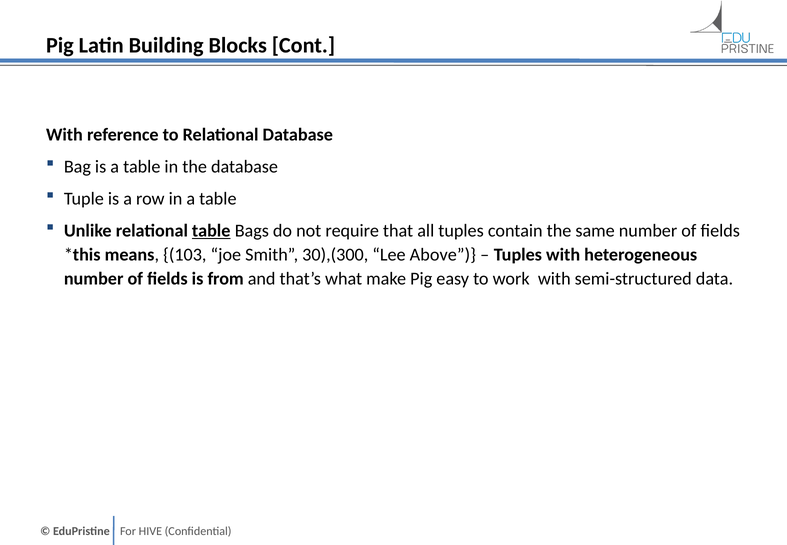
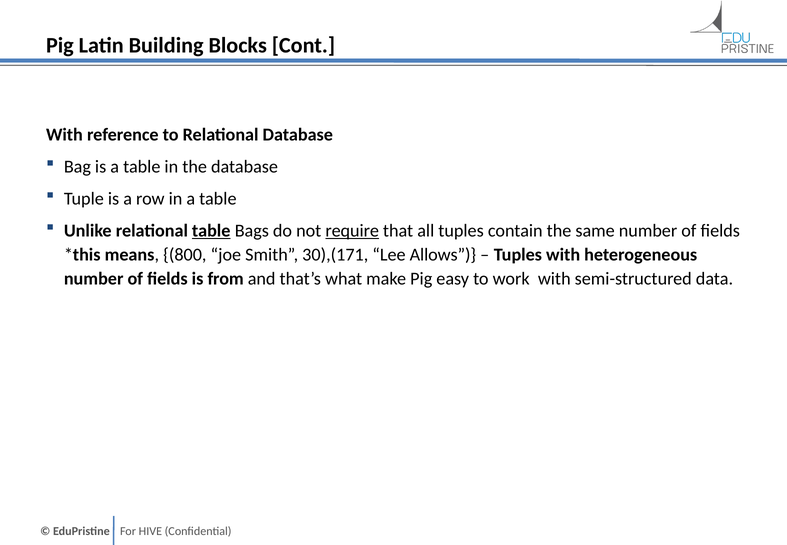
require underline: none -> present
103: 103 -> 800
30),(300: 30),(300 -> 30),(171
Above: Above -> Allows
